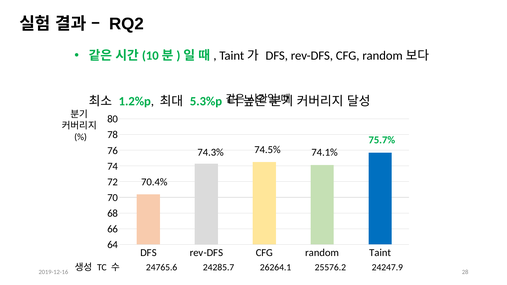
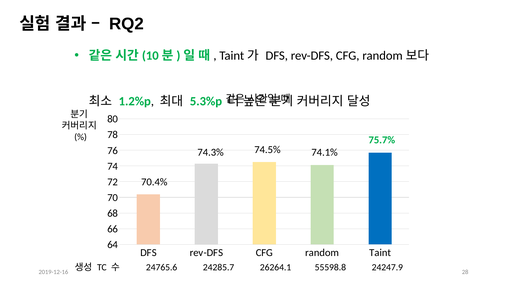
25576.2: 25576.2 -> 55598.8
